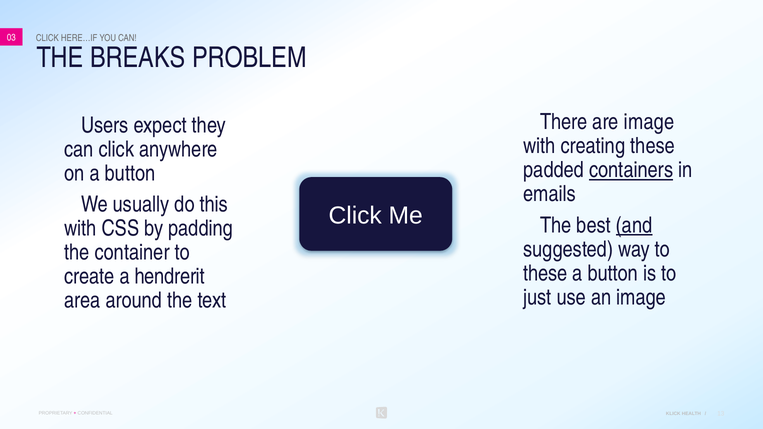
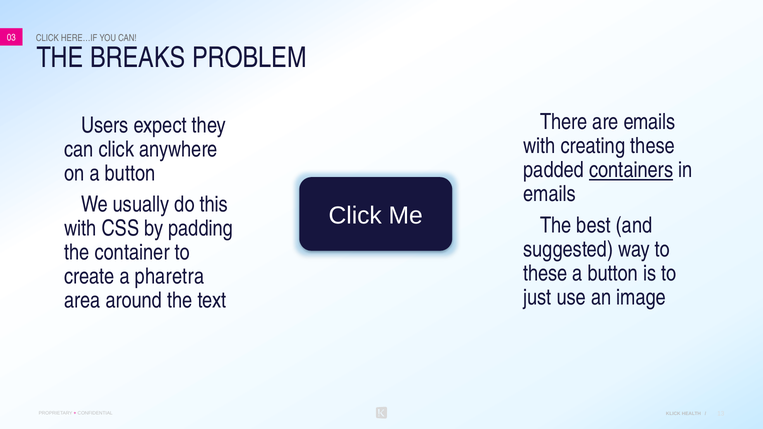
are image: image -> emails
and underline: present -> none
hendrerit: hendrerit -> pharetra
